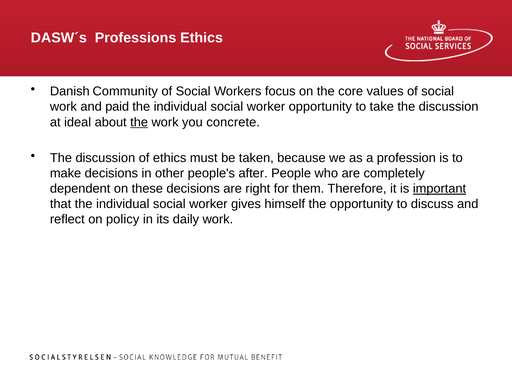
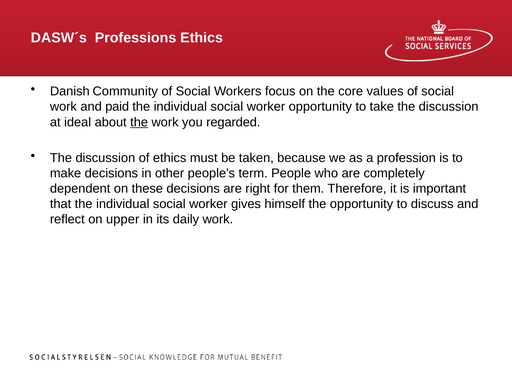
concrete: concrete -> regarded
after: after -> term
important underline: present -> none
policy: policy -> upper
